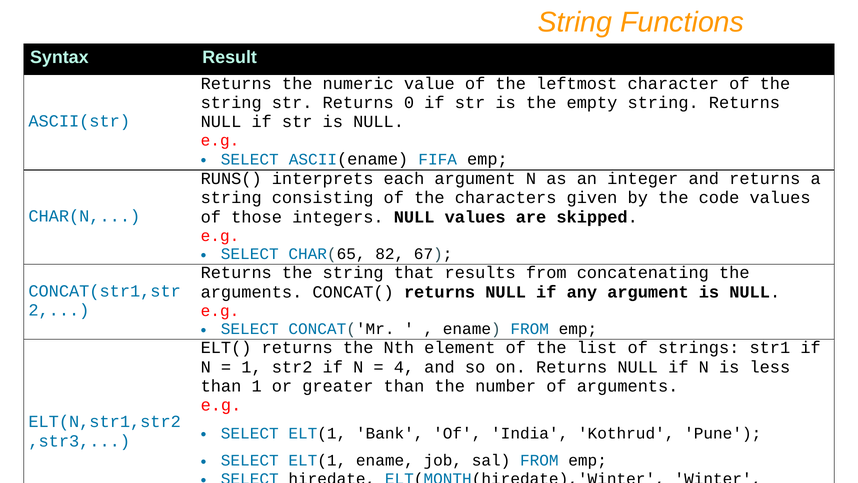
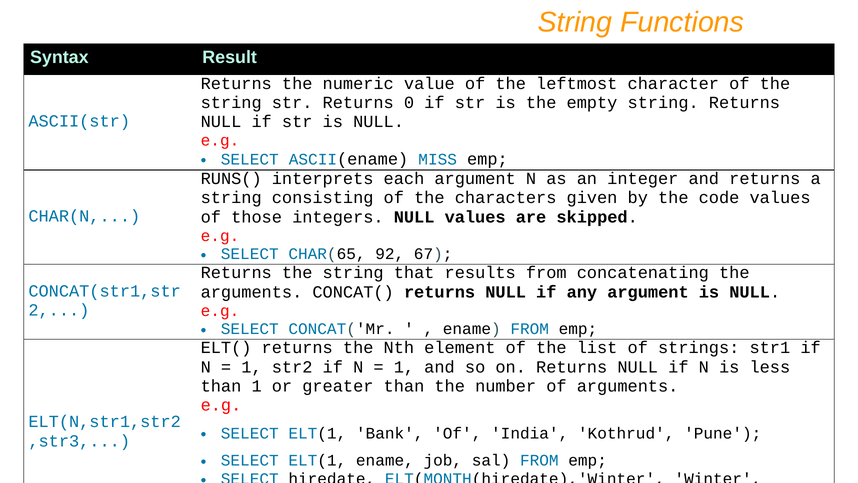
FIFA: FIFA -> MISS
82: 82 -> 92
4 at (404, 367): 4 -> 1
